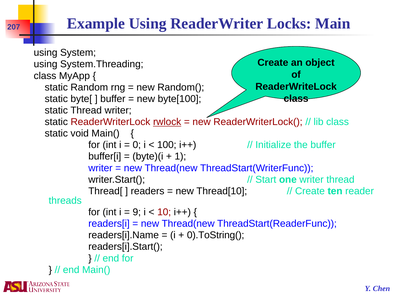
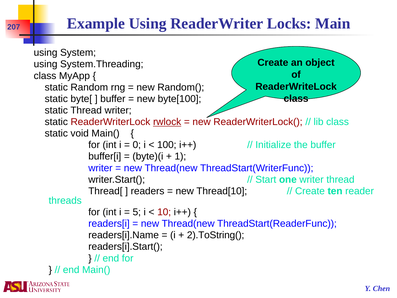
9: 9 -> 5
0).ToString(: 0).ToString( -> 2).ToString(
